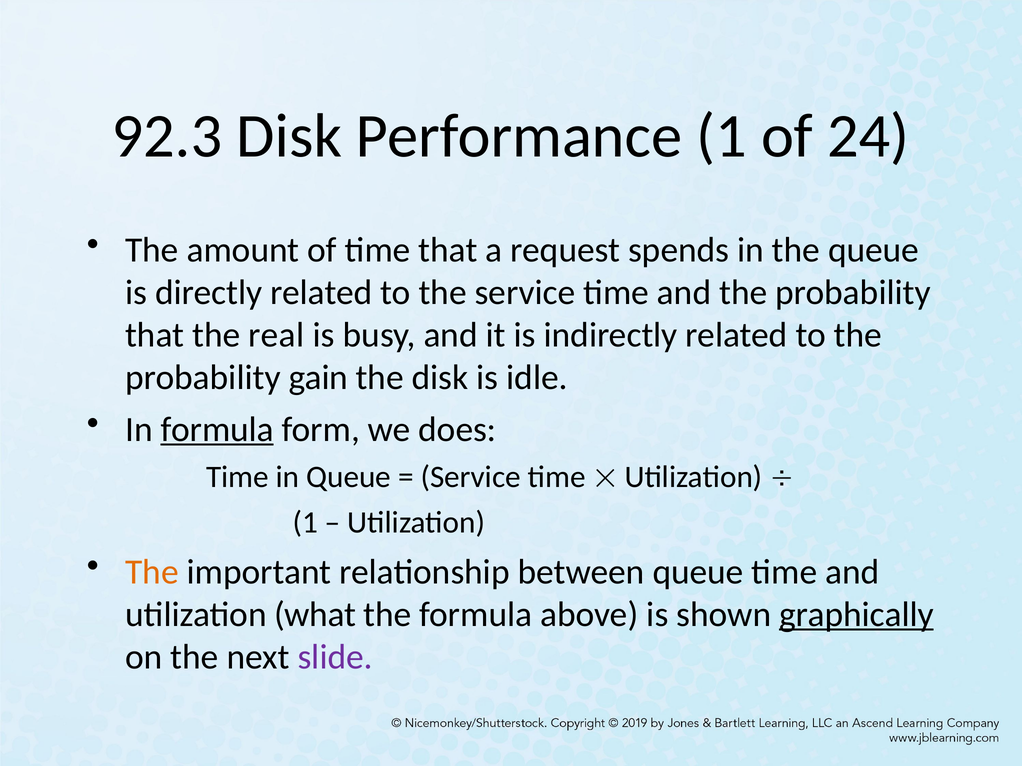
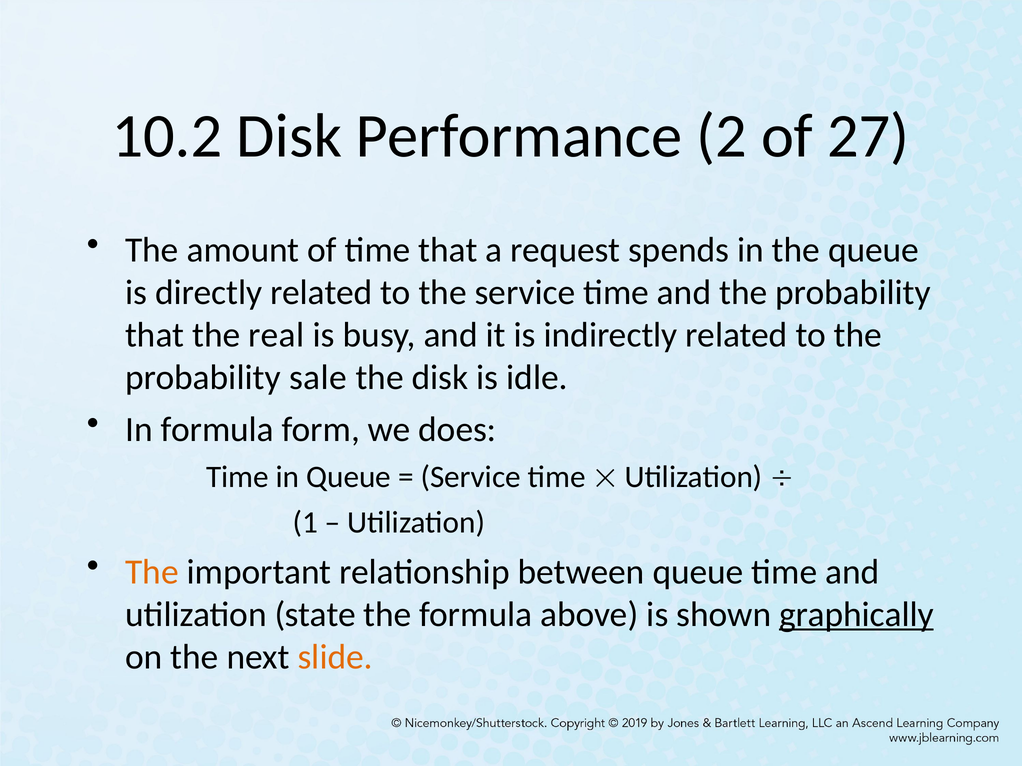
92.3: 92.3 -> 10.2
Performance 1: 1 -> 2
24: 24 -> 27
gain: gain -> sale
formula at (217, 430) underline: present -> none
what: what -> state
slide colour: purple -> orange
